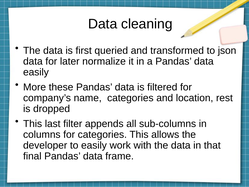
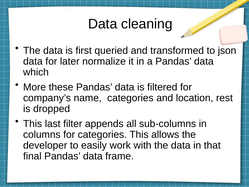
easily at (36, 72): easily -> which
